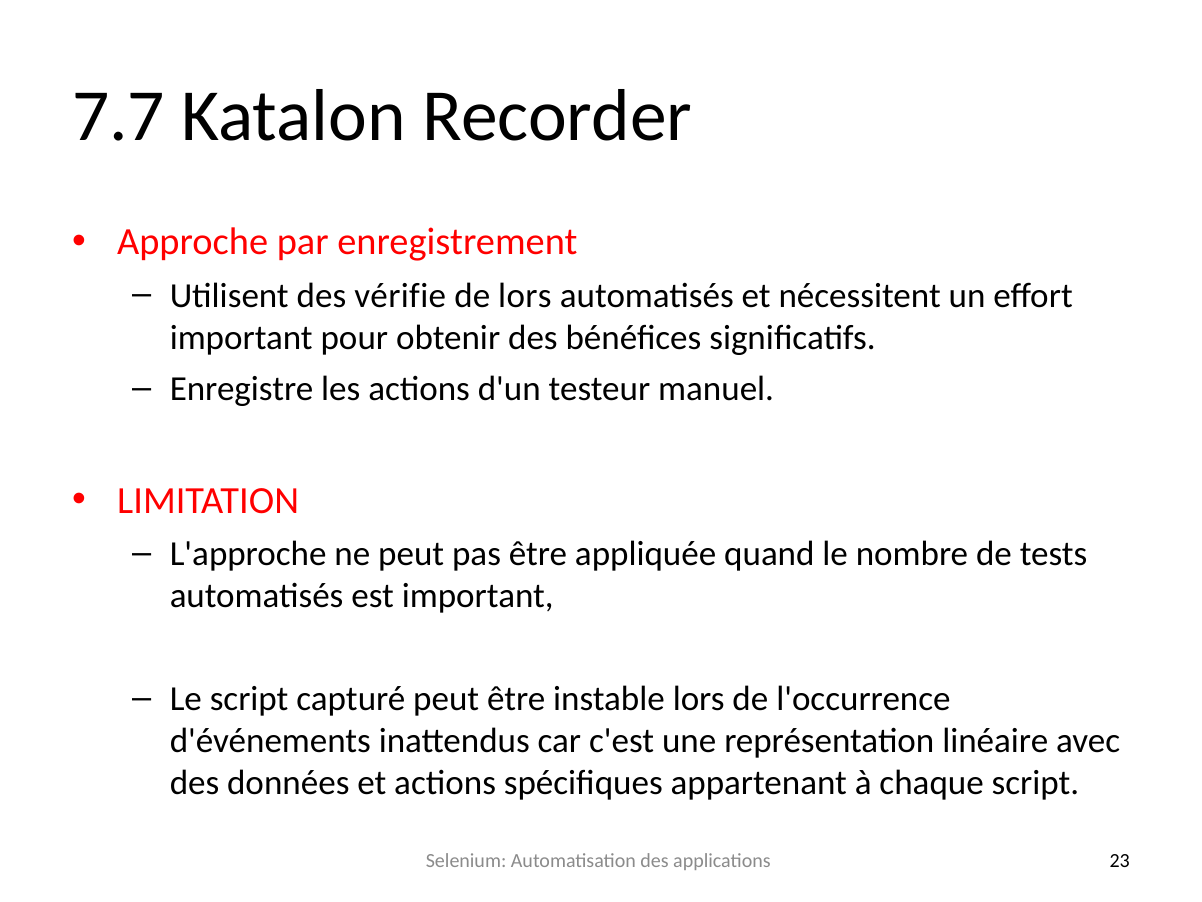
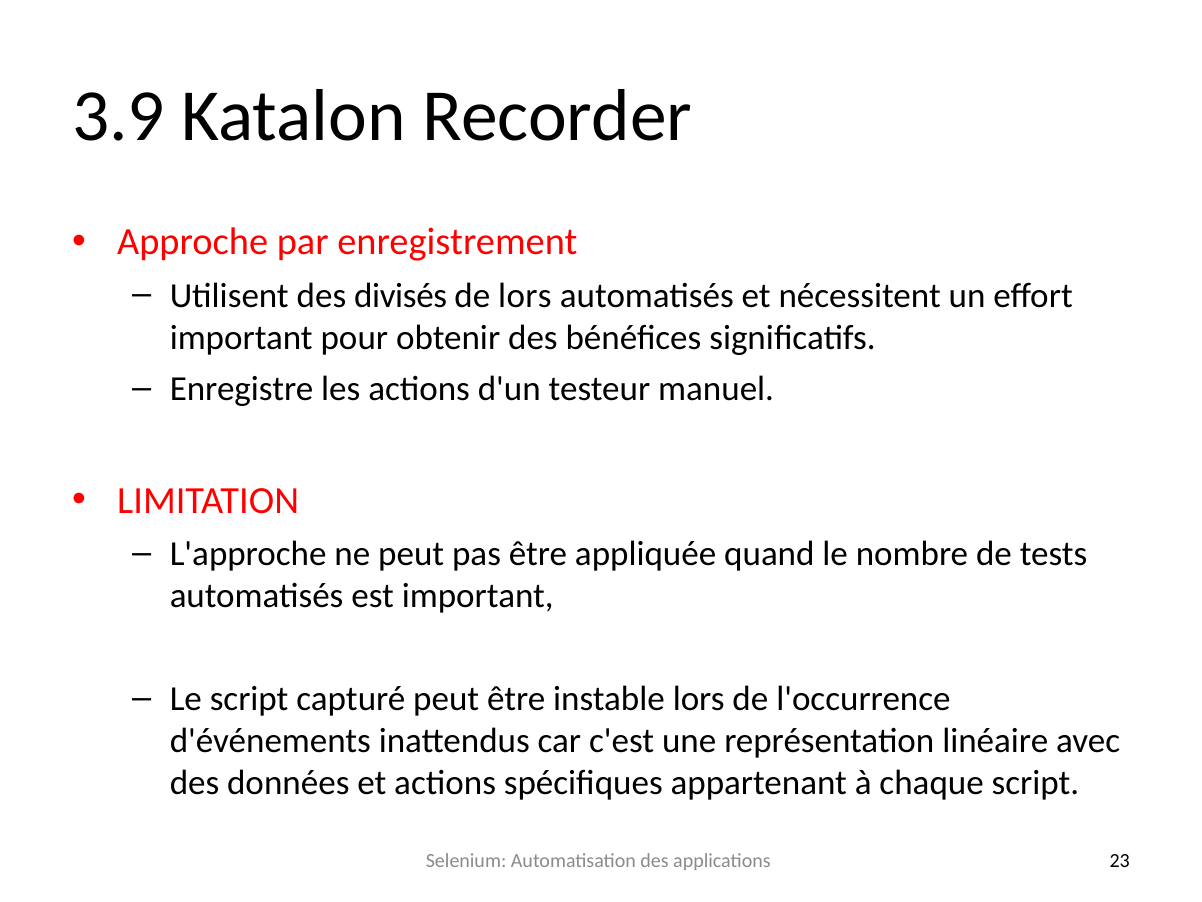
7.7: 7.7 -> 3.9
vérifie: vérifie -> divisés
